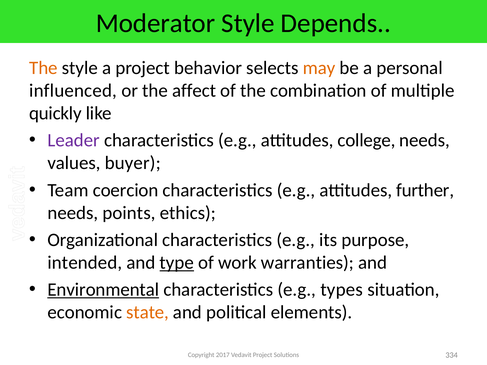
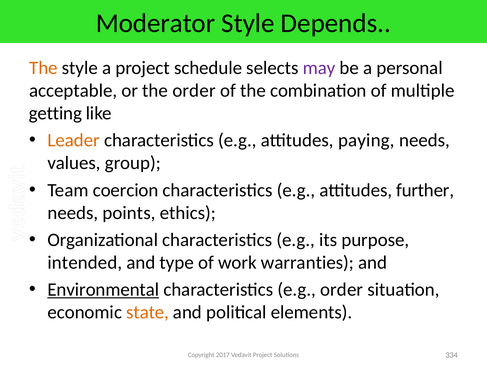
behavior: behavior -> schedule
may colour: orange -> purple
influenced: influenced -> acceptable
the affect: affect -> order
quickly: quickly -> getting
Leader colour: purple -> orange
college: college -> paying
buyer: buyer -> group
type underline: present -> none
e.g types: types -> order
